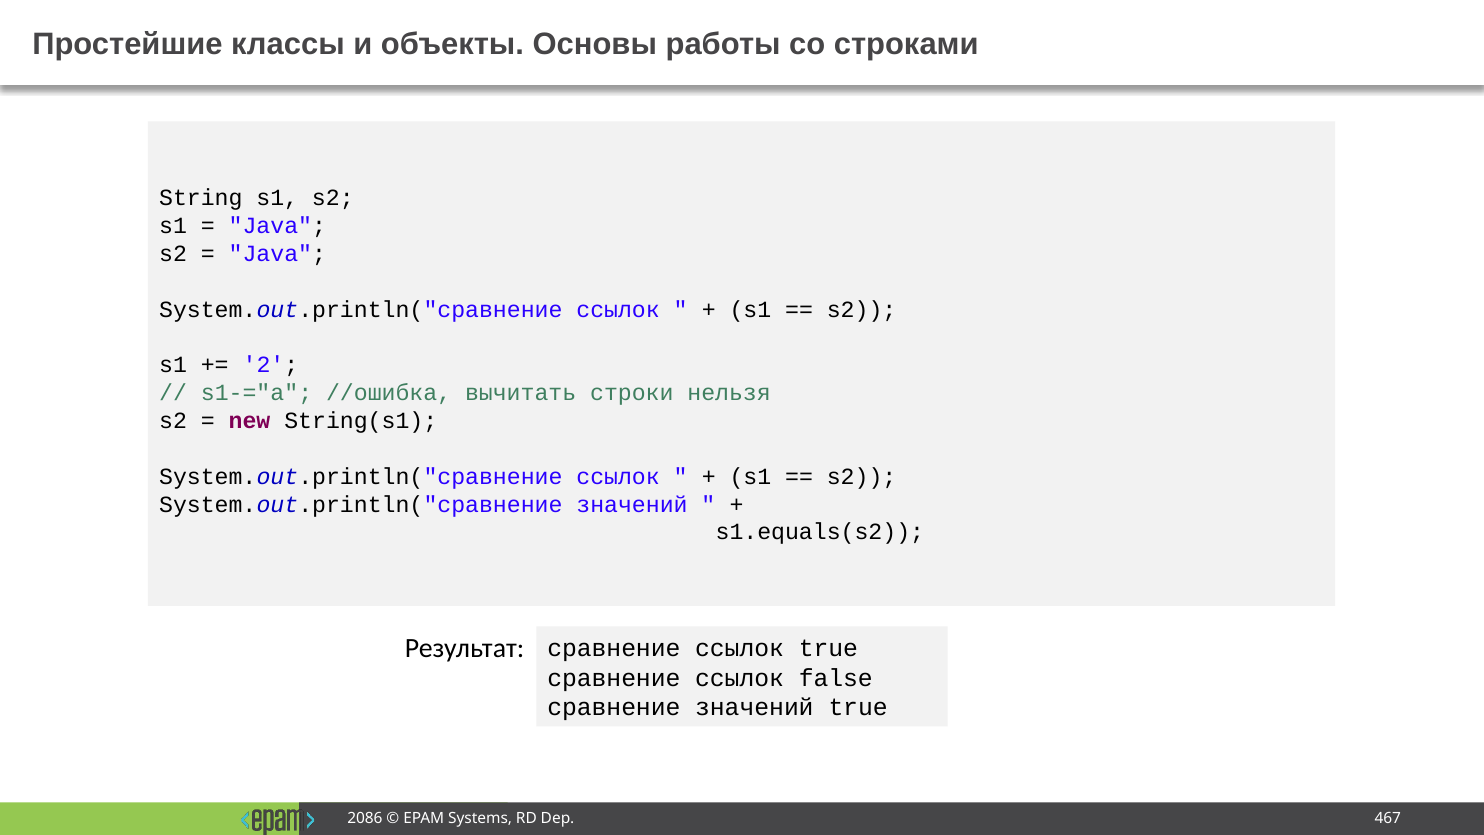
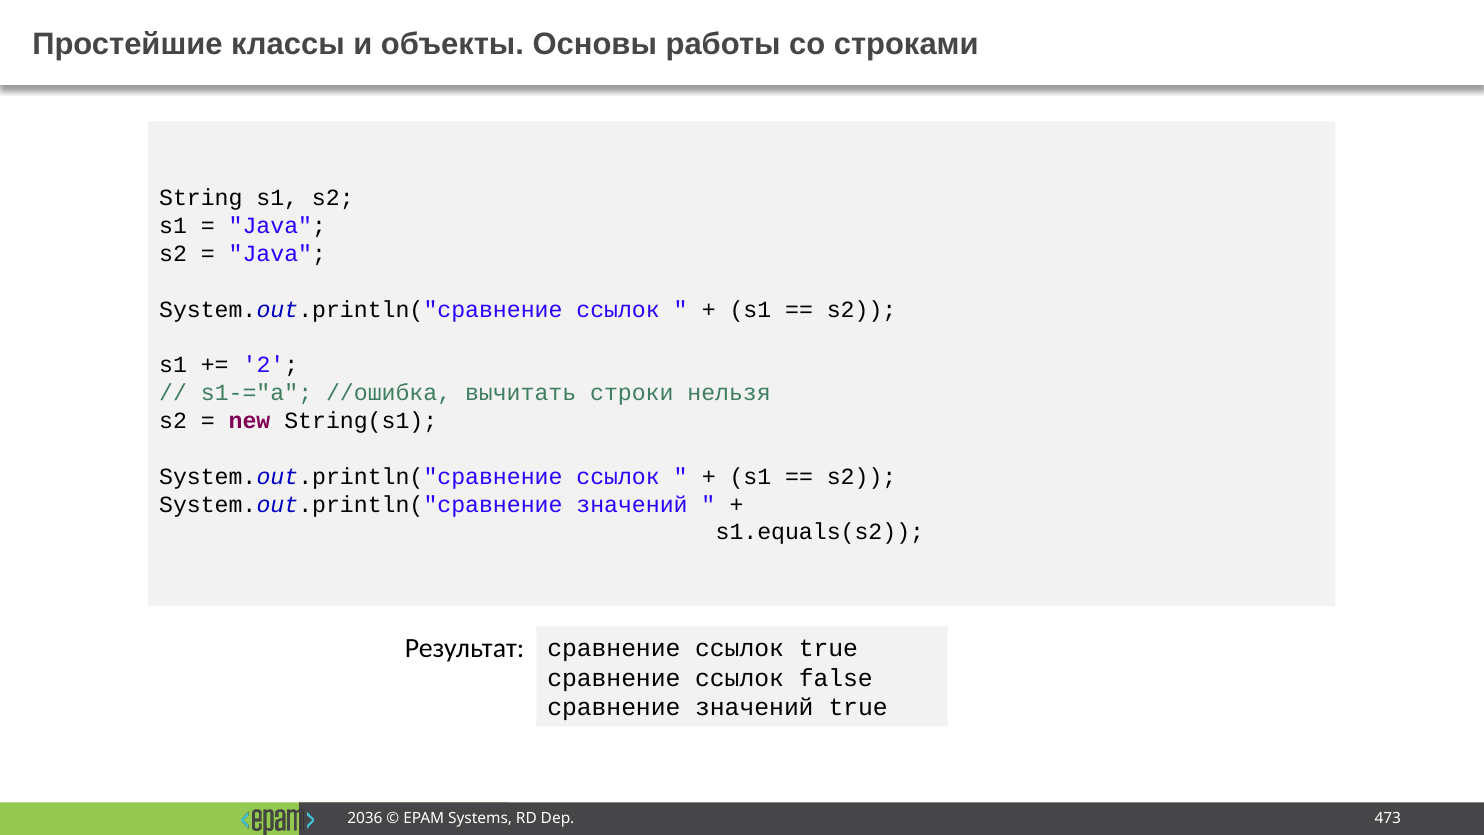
2086: 2086 -> 2036
467: 467 -> 473
